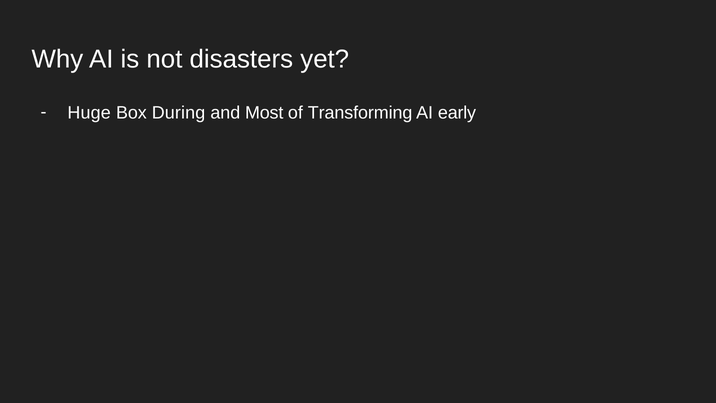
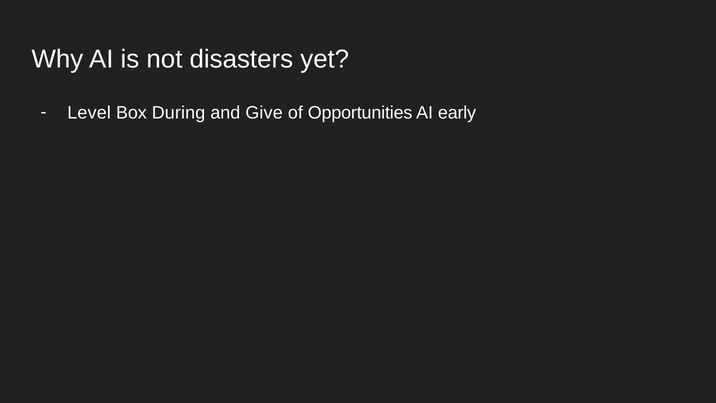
Huge: Huge -> Level
Most: Most -> Give
Transforming: Transforming -> Opportunities
